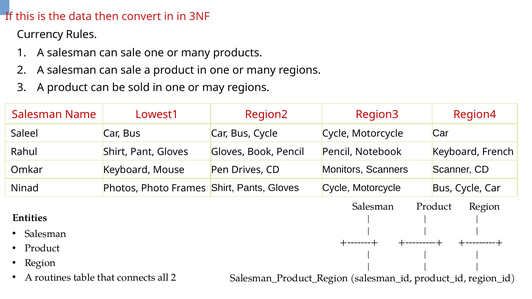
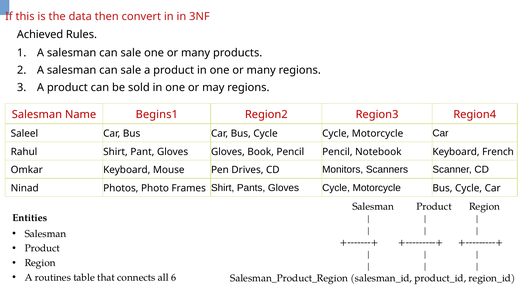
Currency: Currency -> Achieved
Lowest1: Lowest1 -> Begins1
all 2: 2 -> 6
